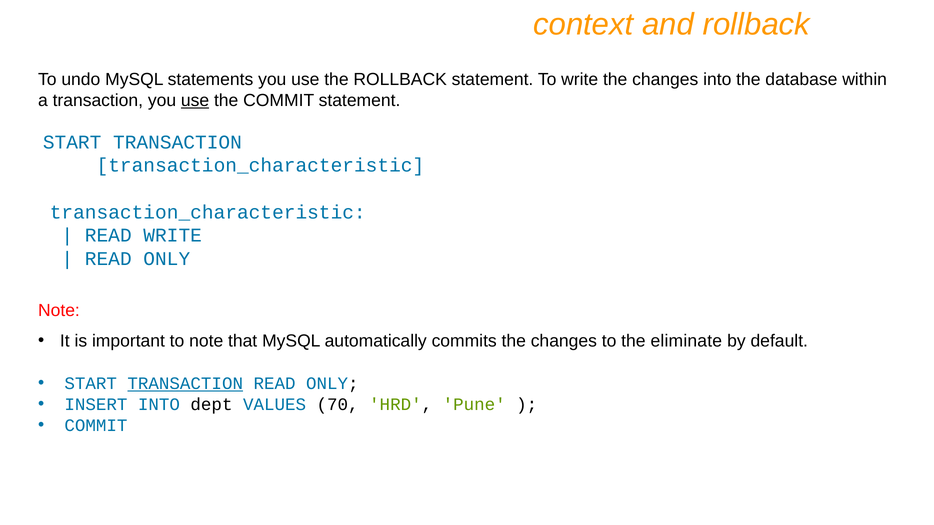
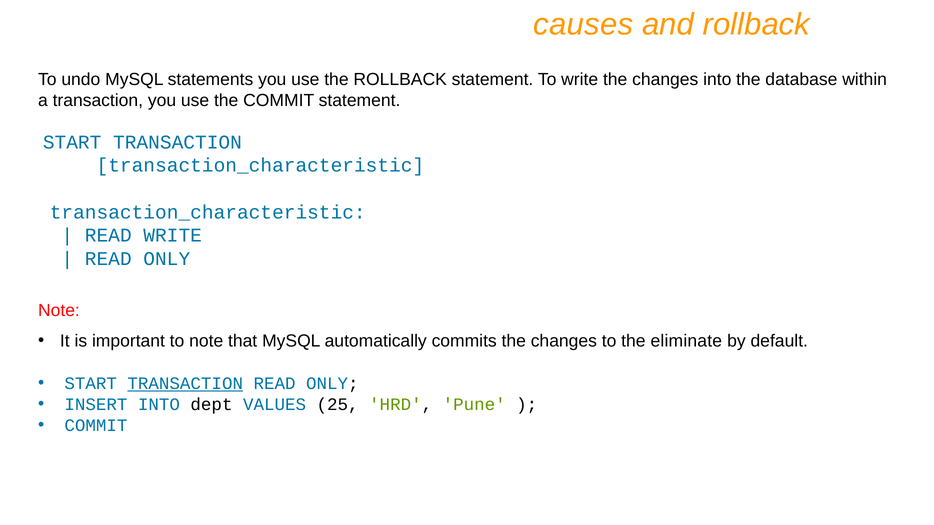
context: context -> causes
use at (195, 100) underline: present -> none
70: 70 -> 25
